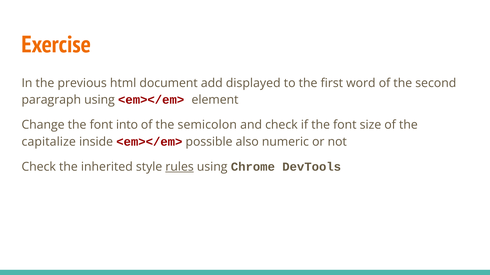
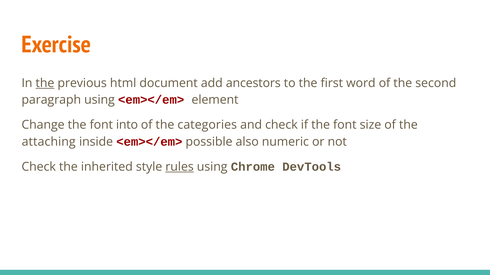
the at (45, 83) underline: none -> present
displayed: displayed -> ancestors
semicolon: semicolon -> categories
capitalize: capitalize -> attaching
